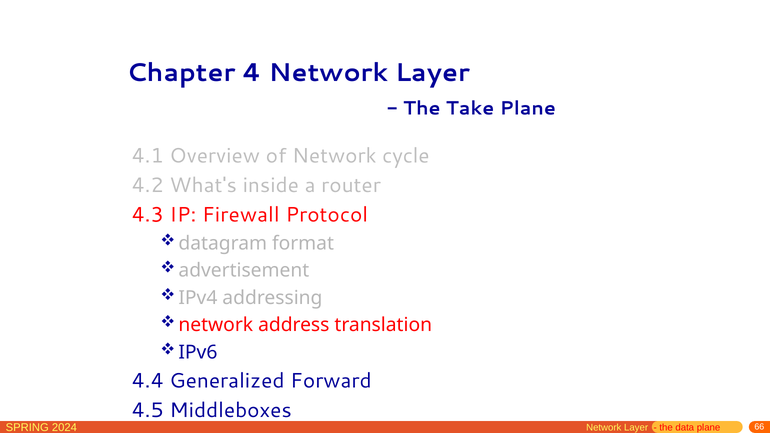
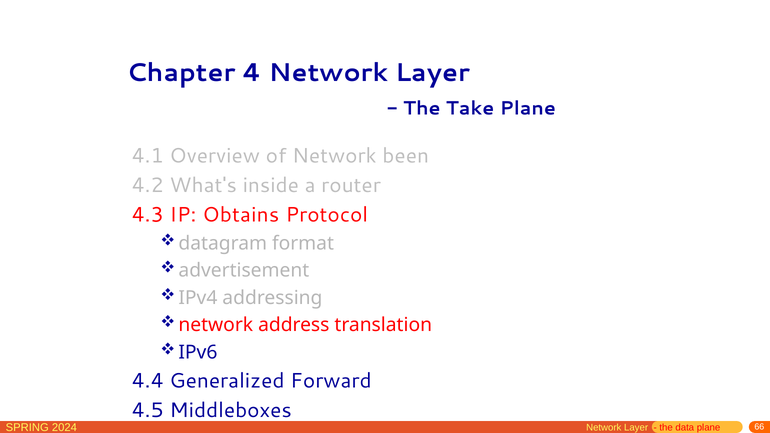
cycle: cycle -> been
Firewall: Firewall -> Obtains
